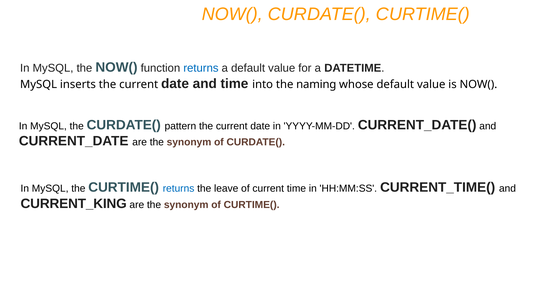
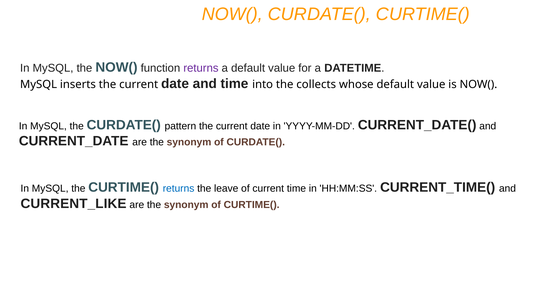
returns at (201, 68) colour: blue -> purple
naming: naming -> collects
CURRENT_KING: CURRENT_KING -> CURRENT_LIKE
